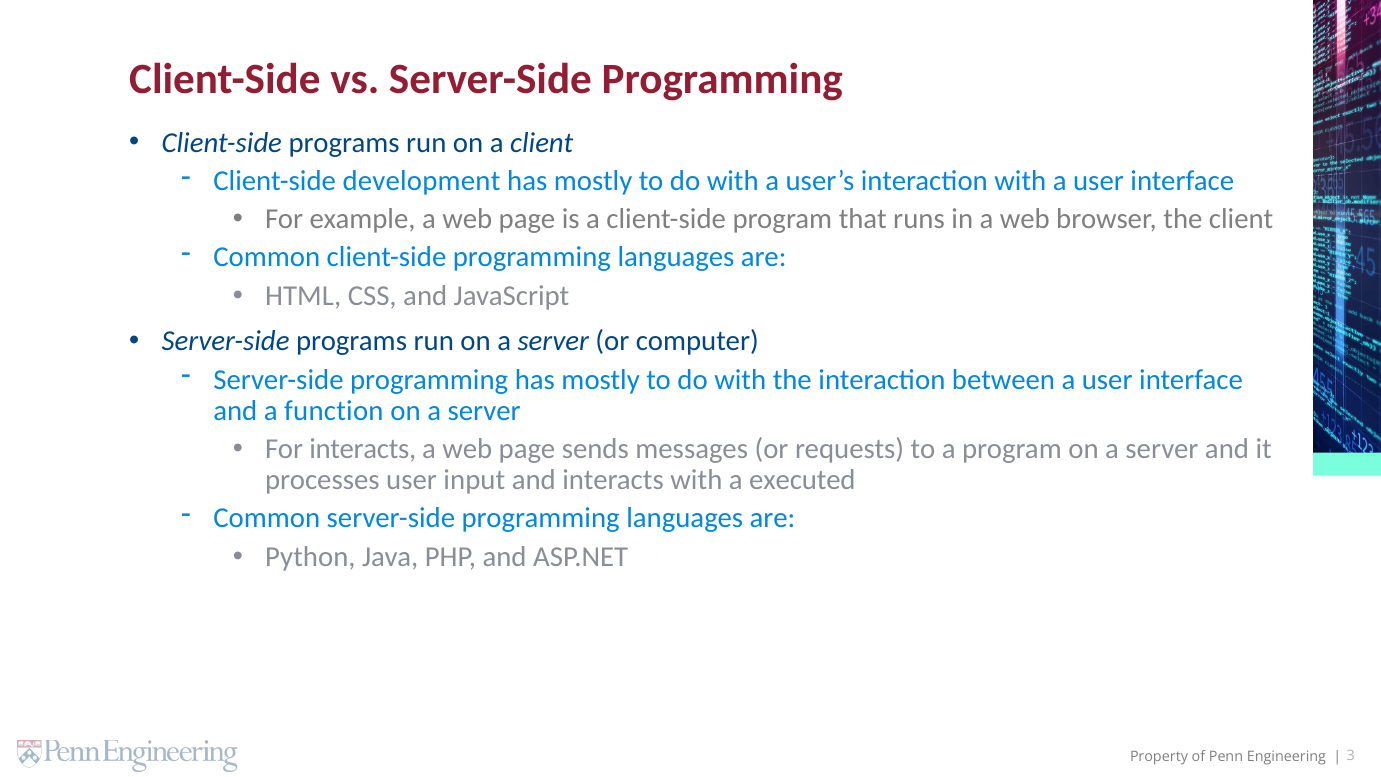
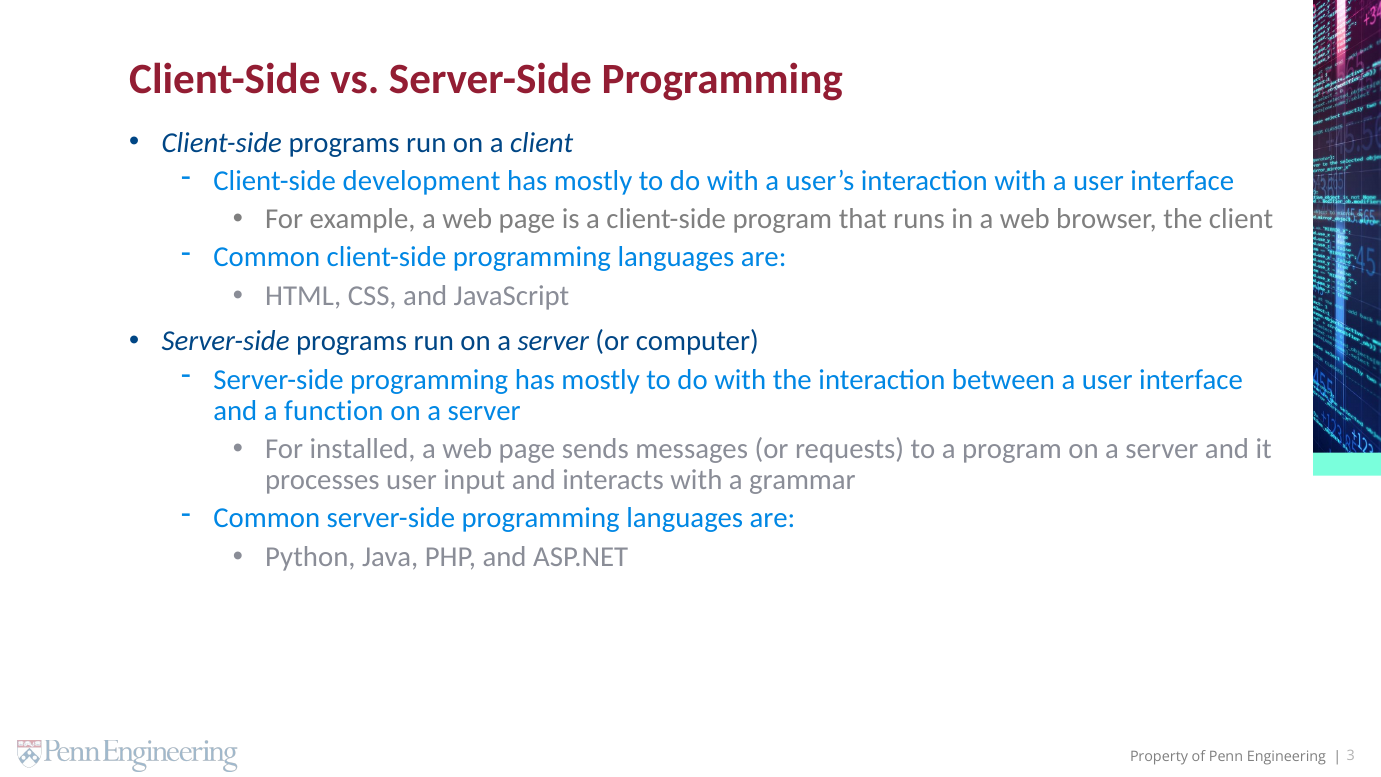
For interacts: interacts -> installed
executed: executed -> grammar
